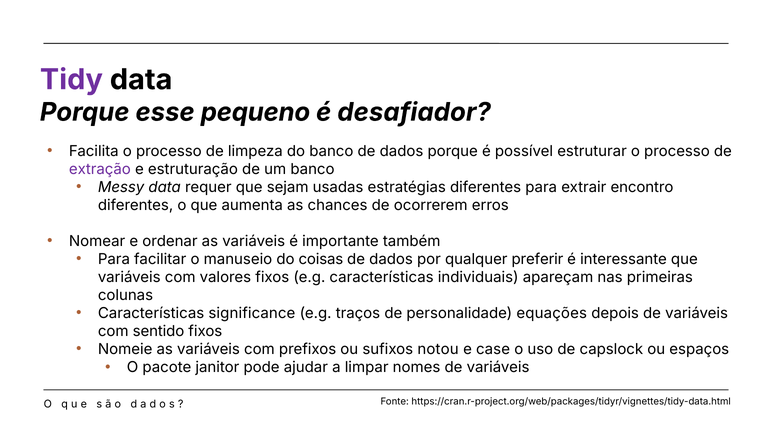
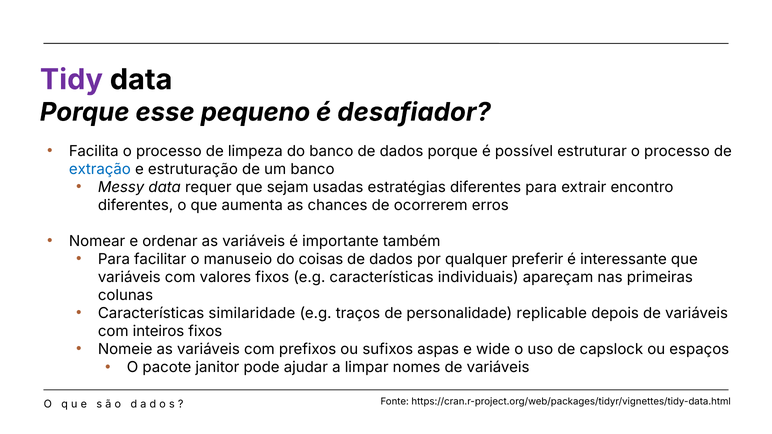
extração colour: purple -> blue
significance: significance -> similaridade
equações: equações -> replicable
sentido: sentido -> inteiros
notou: notou -> aspas
case: case -> wide
